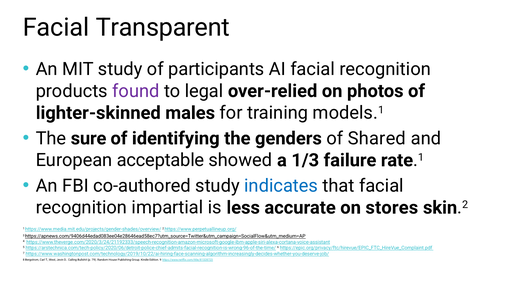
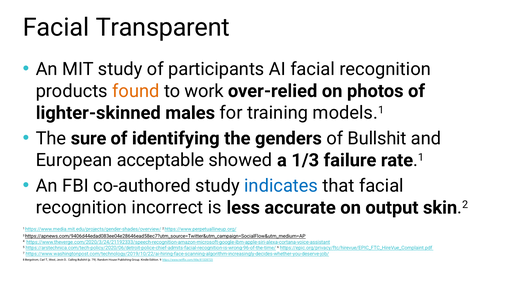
found colour: purple -> orange
legal: legal -> work
of Shared: Shared -> Bullshit
impartial: impartial -> incorrect
stores: stores -> output
